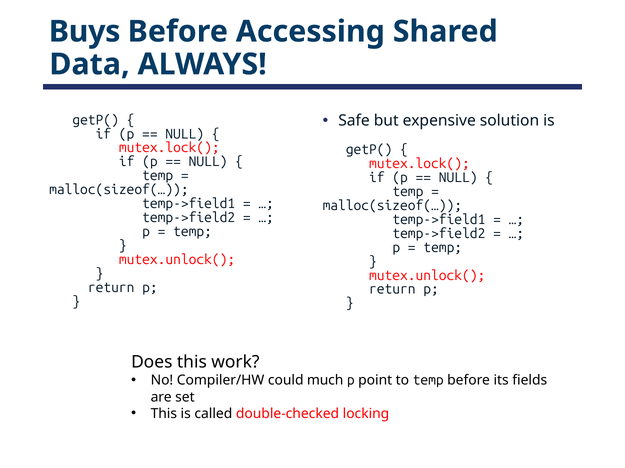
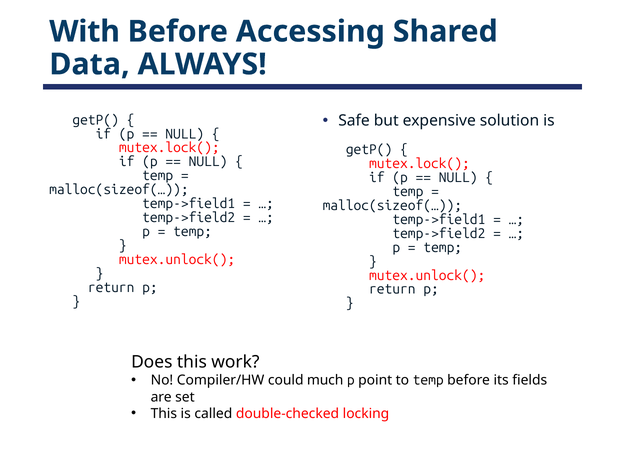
Buys: Buys -> With
